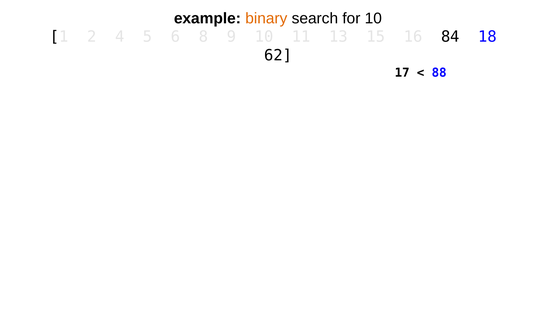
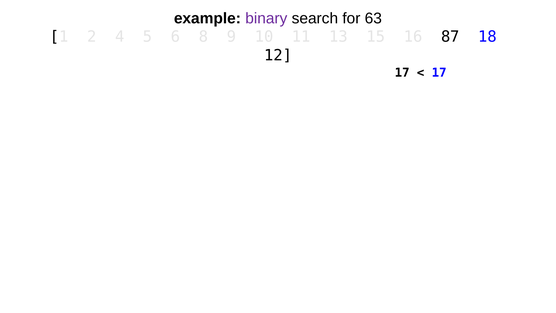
binary colour: orange -> purple
for 10: 10 -> 63
84: 84 -> 87
62: 62 -> 12
88 at (439, 73): 88 -> 17
